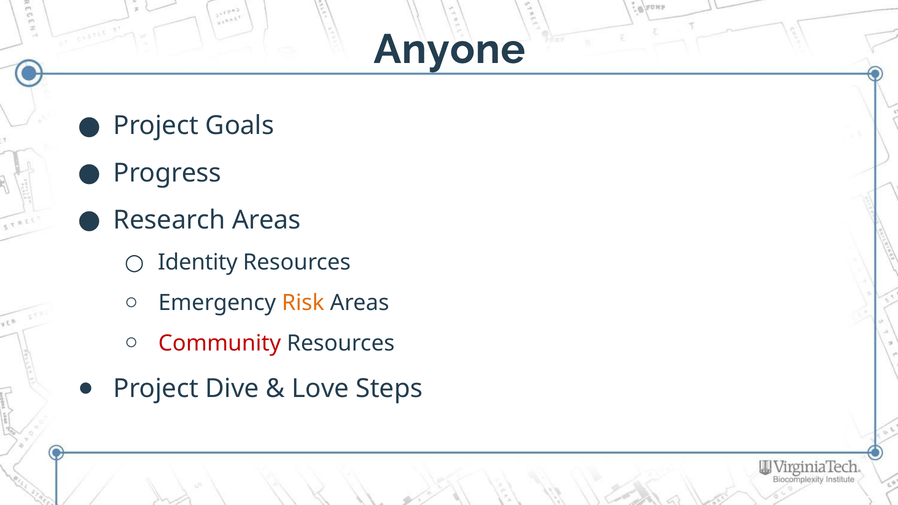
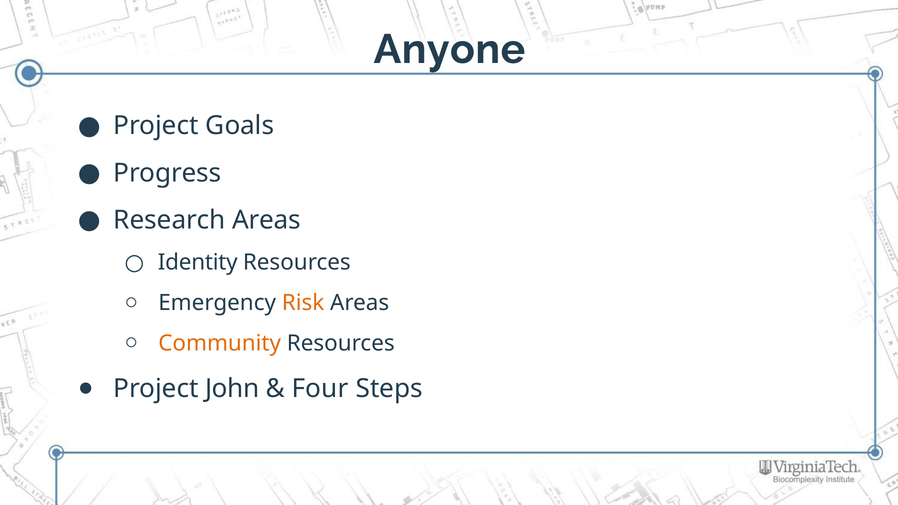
Community colour: red -> orange
Dive: Dive -> John
Love: Love -> Four
